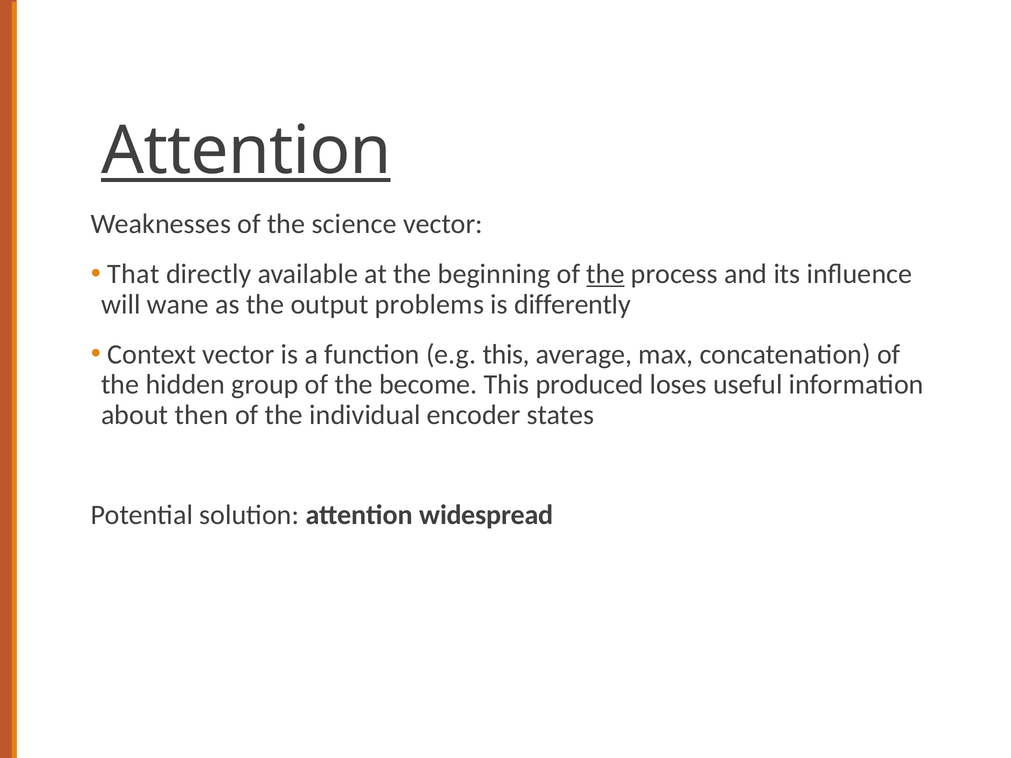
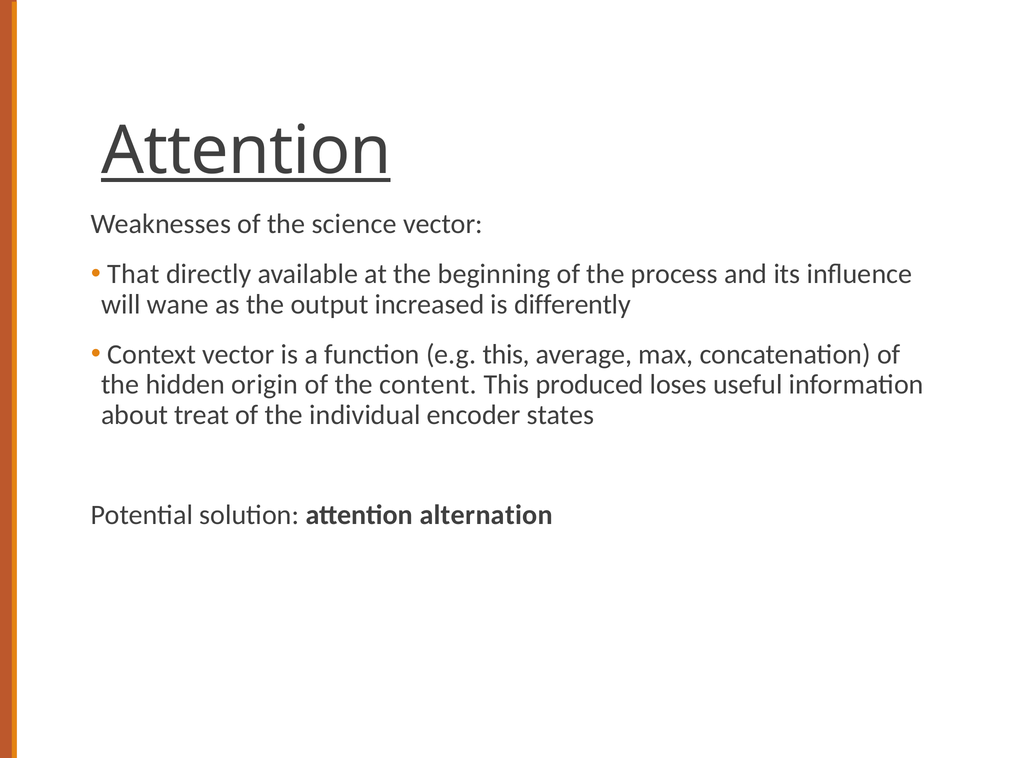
the at (606, 274) underline: present -> none
problems: problems -> increased
group: group -> origin
become: become -> content
then: then -> treat
widespread: widespread -> alternation
